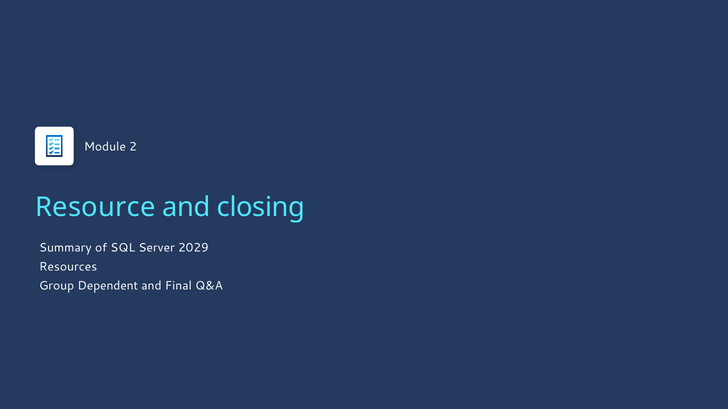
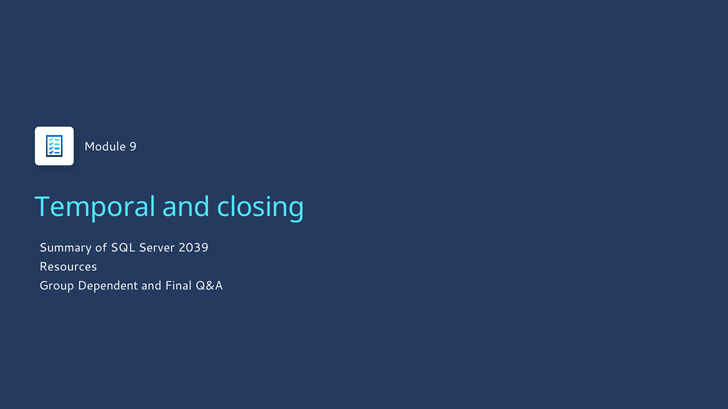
2: 2 -> 9
Resource: Resource -> Temporal
2029: 2029 -> 2039
